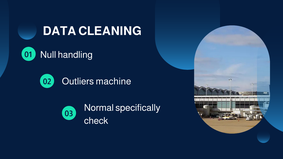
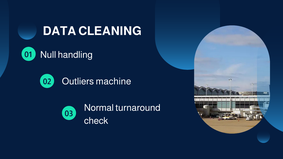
specifically: specifically -> turnaround
